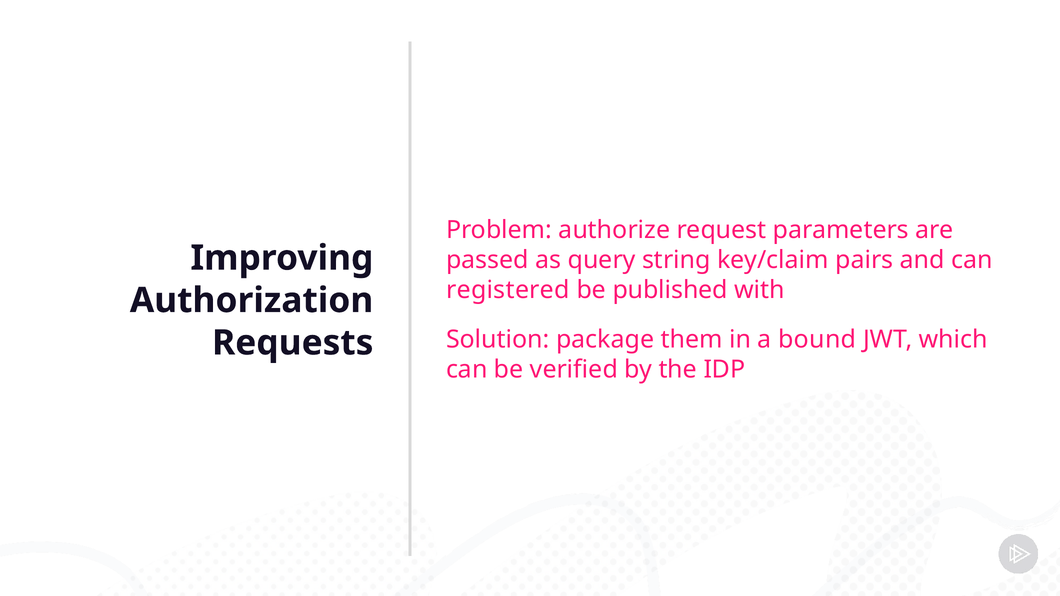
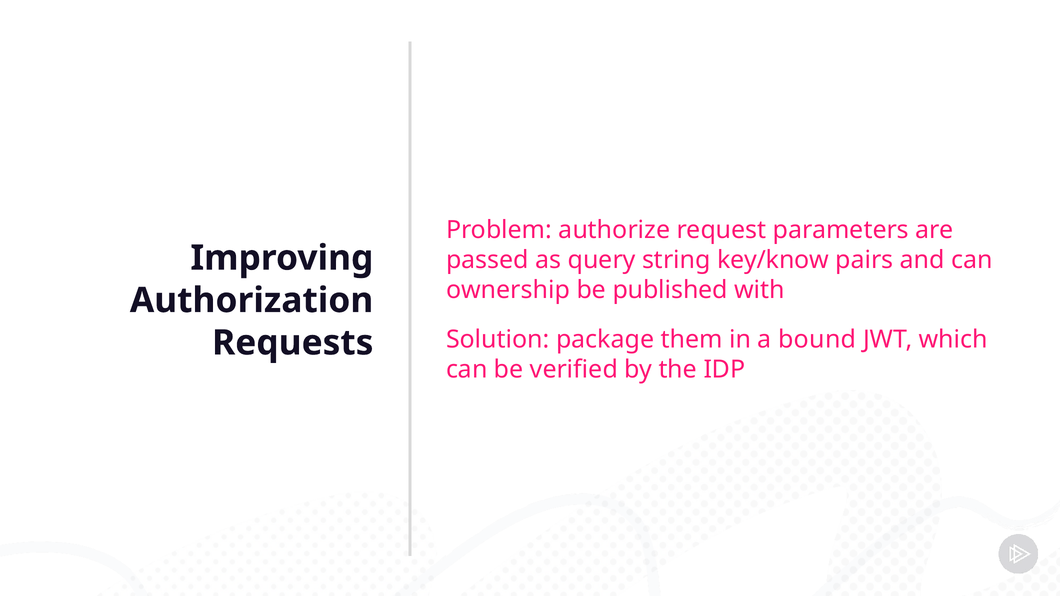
key/claim: key/claim -> key/know
registered: registered -> ownership
